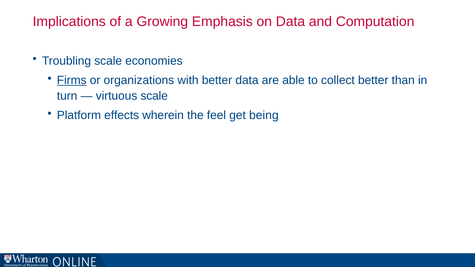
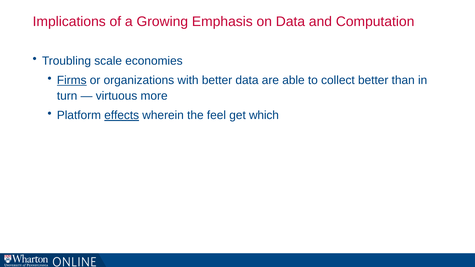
virtuous scale: scale -> more
effects underline: none -> present
being: being -> which
